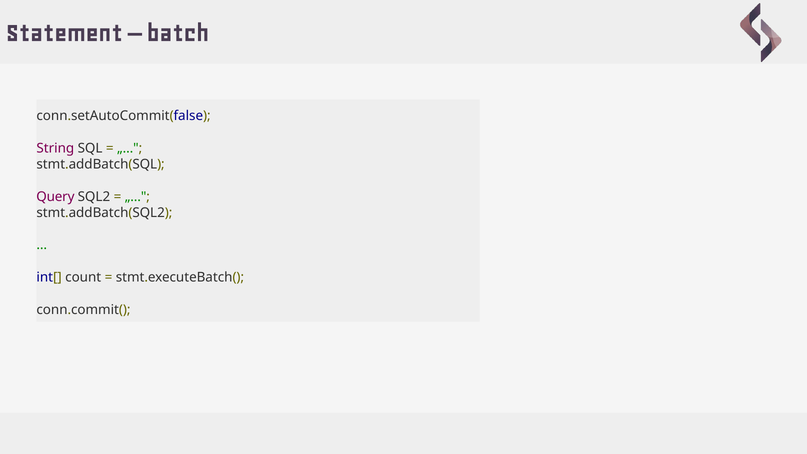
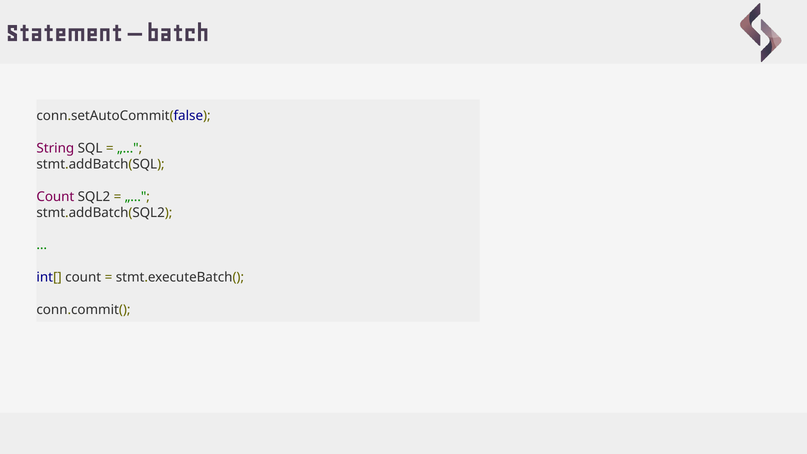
Query at (55, 197): Query -> Count
